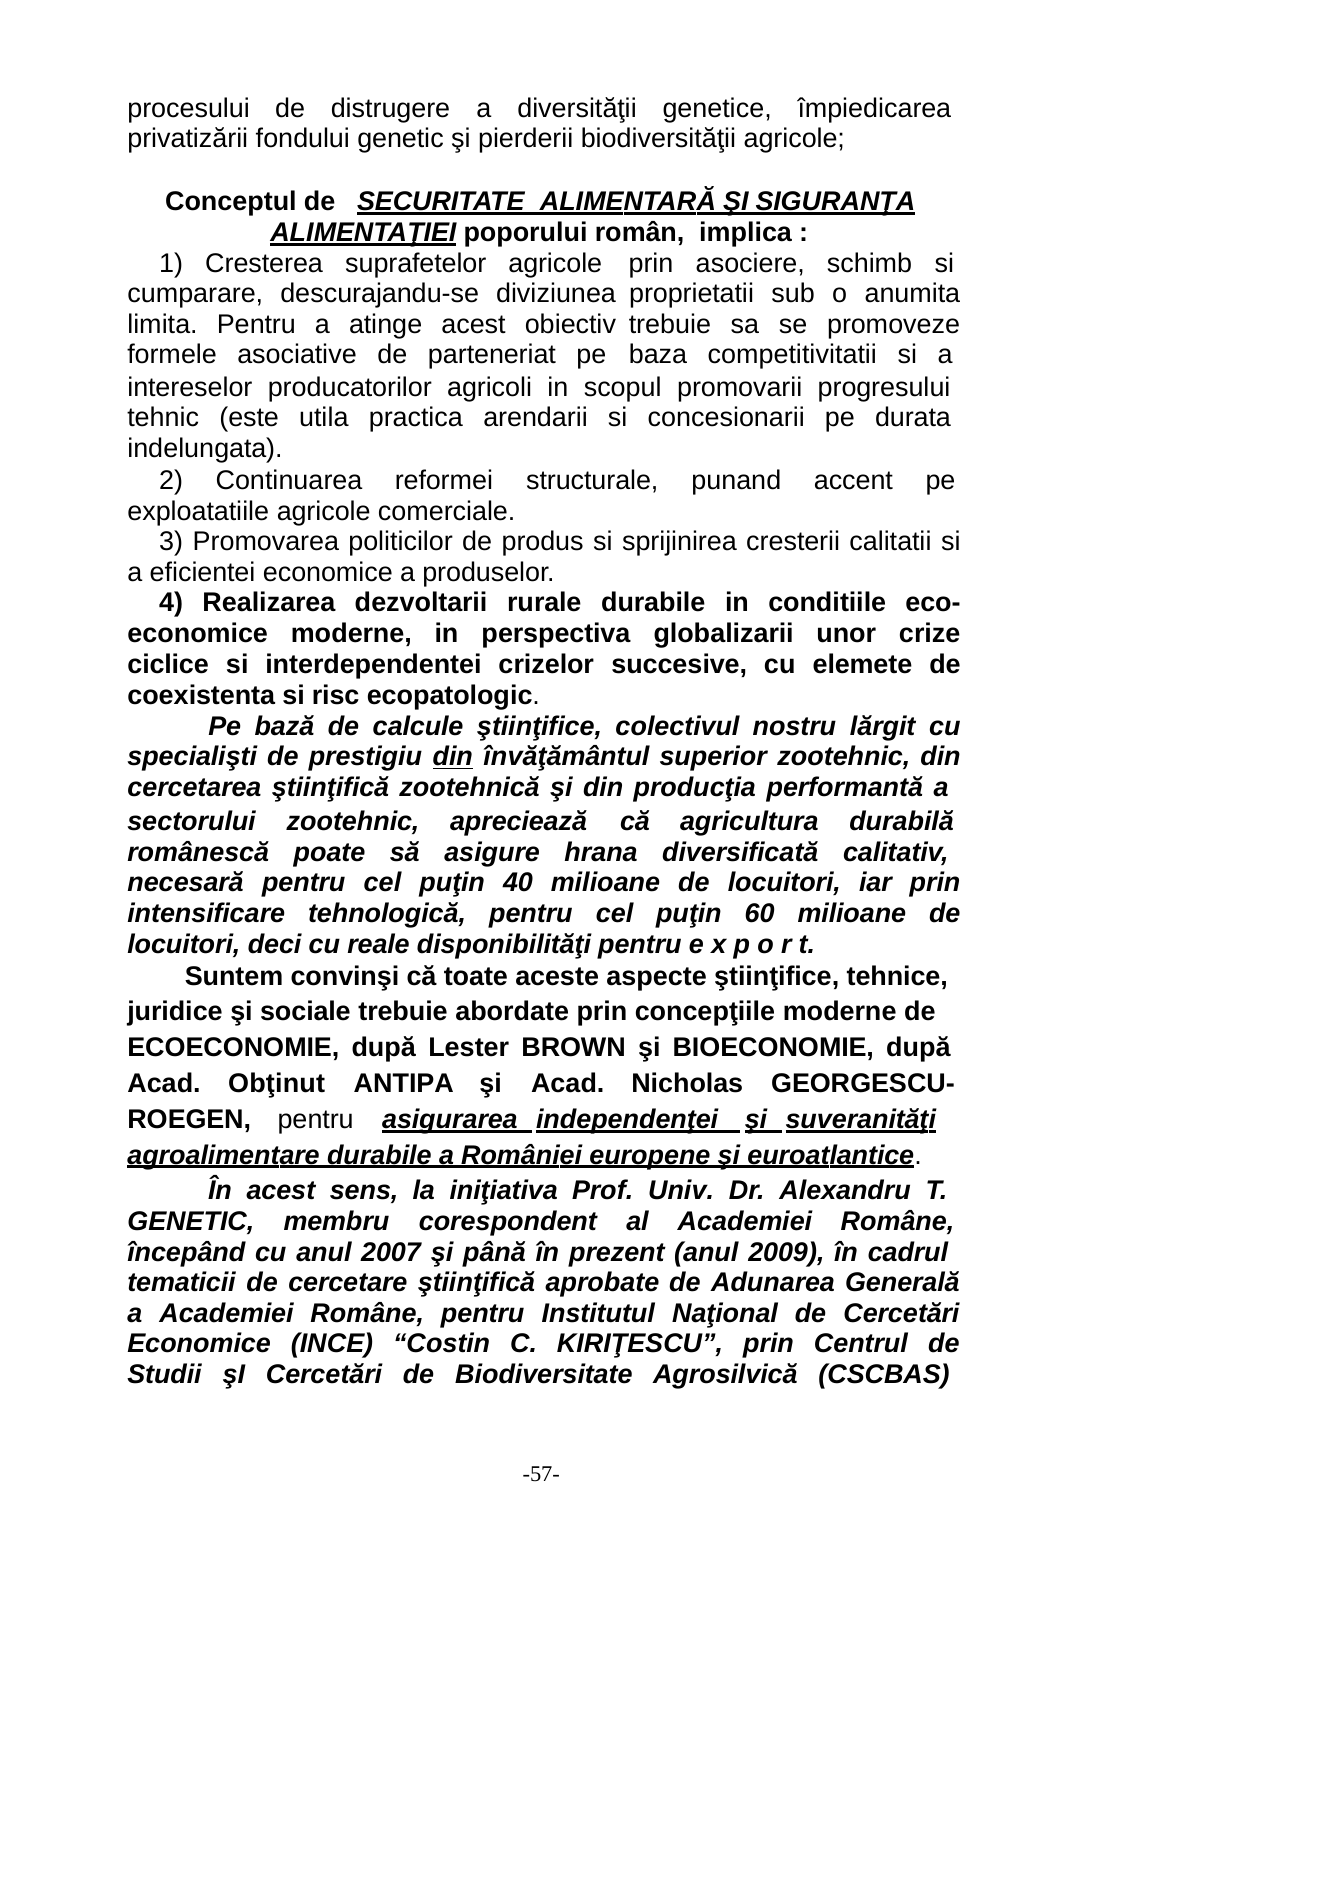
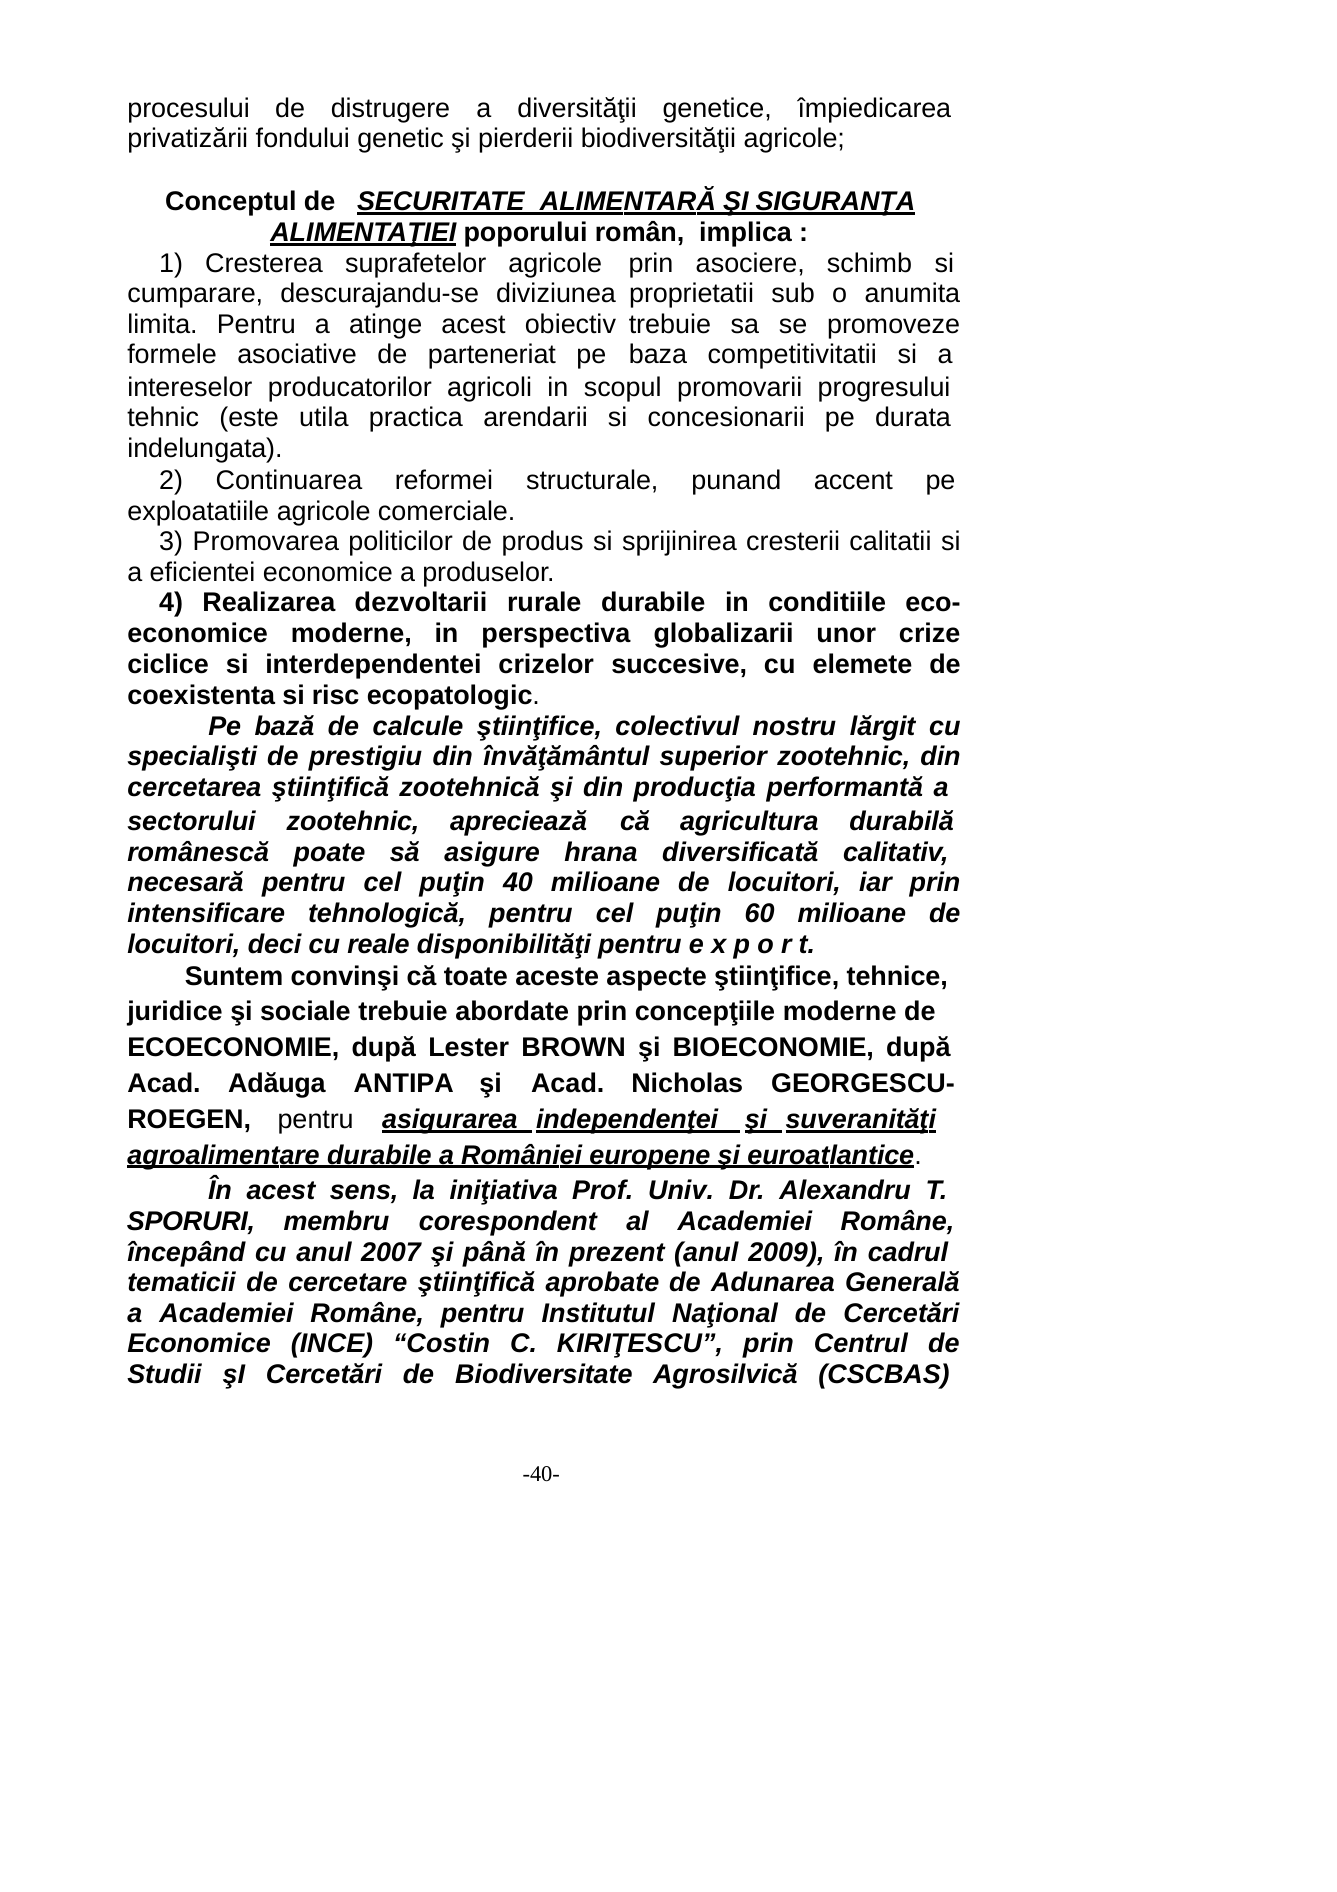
din at (453, 757) underline: present -> none
Obţinut: Obţinut -> Adăuga
GENETIC at (191, 1221): GENETIC -> SPORURI
-57-: -57- -> -40-
